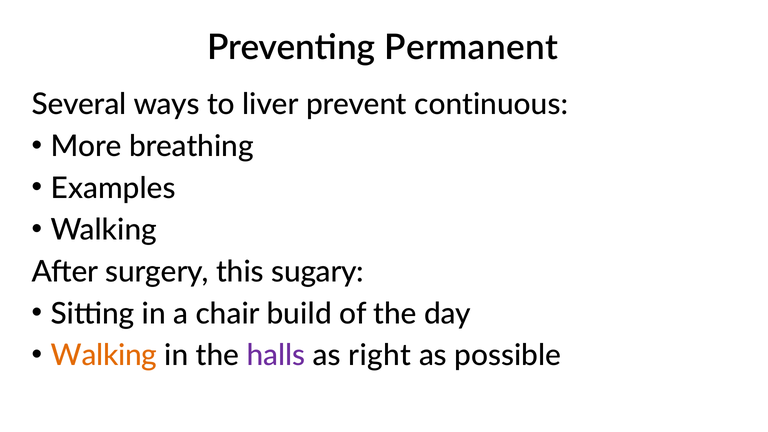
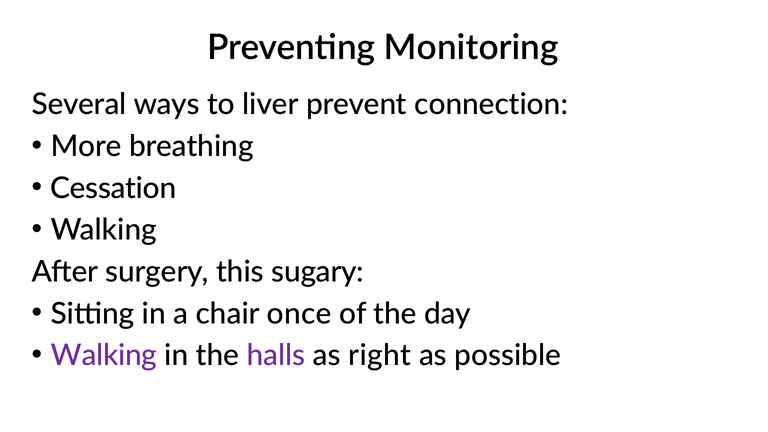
Permanent: Permanent -> Monitoring
continuous: continuous -> connection
Examples: Examples -> Cessation
build: build -> once
Walking at (104, 356) colour: orange -> purple
